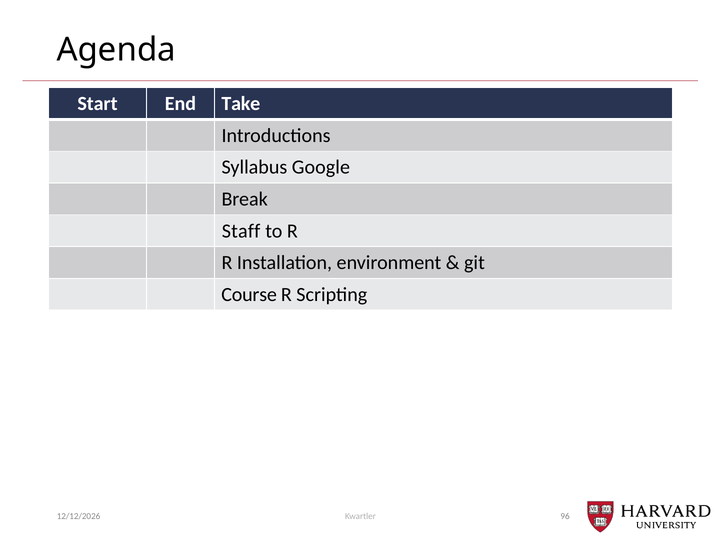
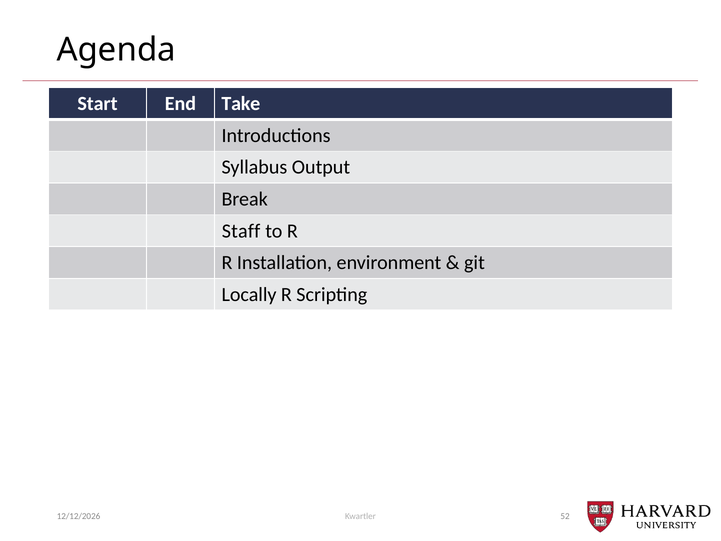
Google: Google -> Output
Course: Course -> Locally
96: 96 -> 52
